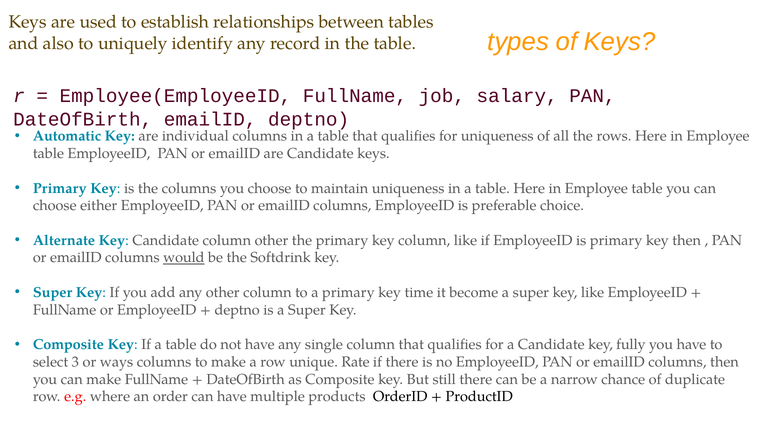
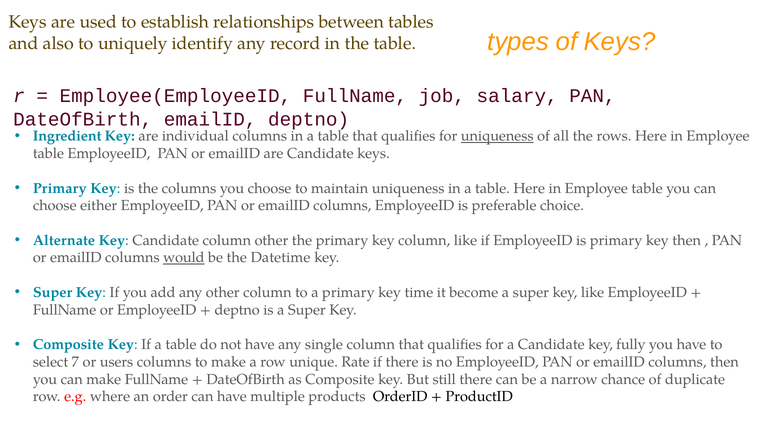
Automatic: Automatic -> Ingredient
uniqueness at (497, 136) underline: none -> present
Softdrink: Softdrink -> Datetime
3: 3 -> 7
ways: ways -> users
